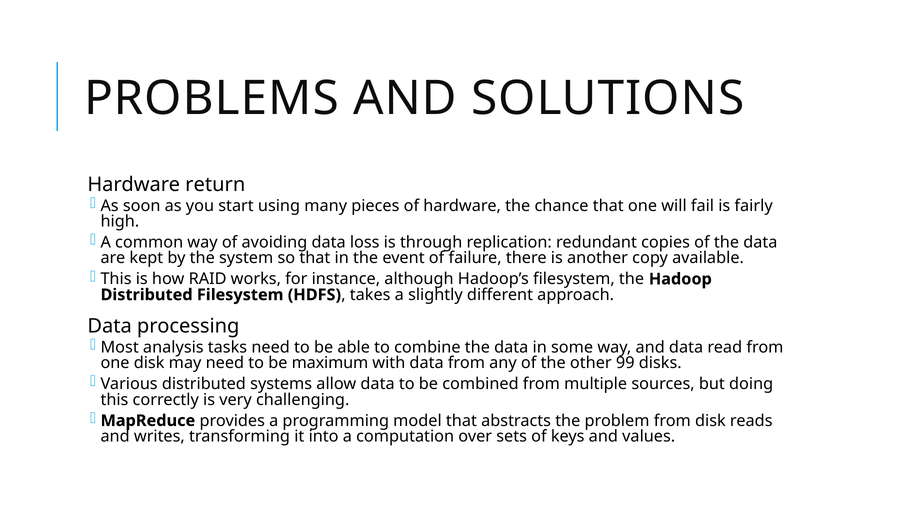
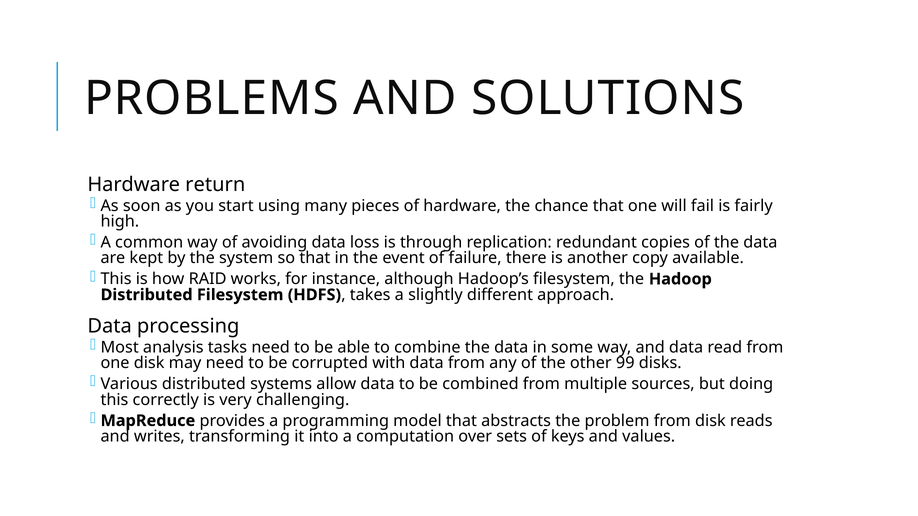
maximum: maximum -> corrupted
